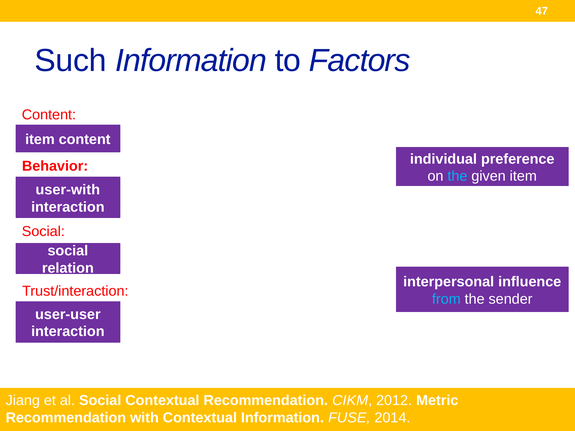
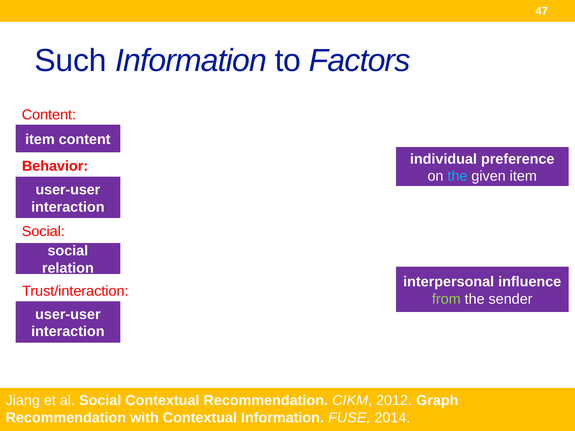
user-with at (68, 190): user-with -> user-user
from colour: light blue -> light green
Metric: Metric -> Graph
